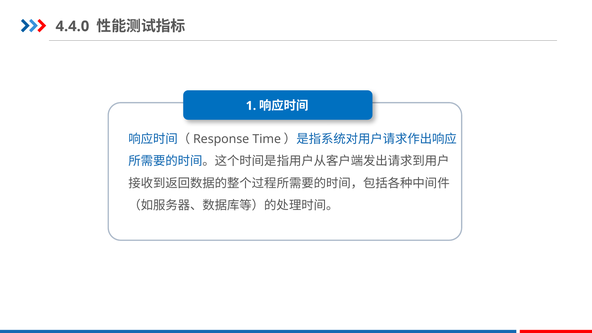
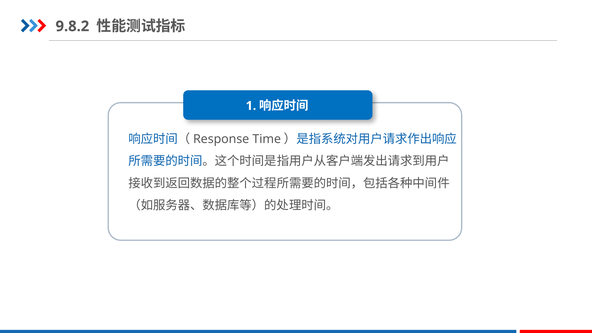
4.4.0: 4.4.0 -> 9.8.2
